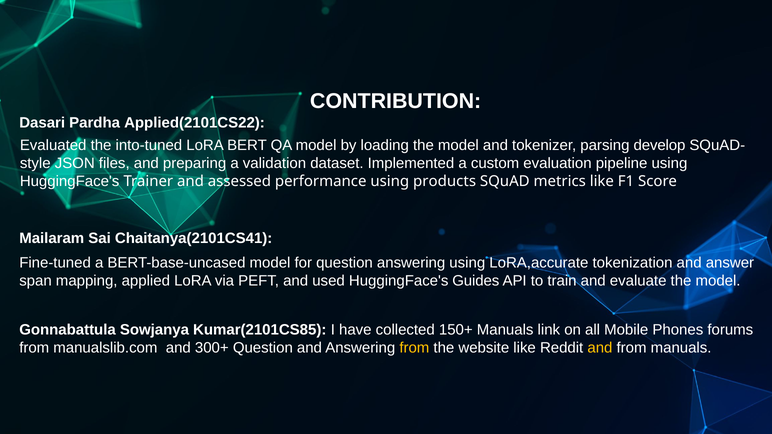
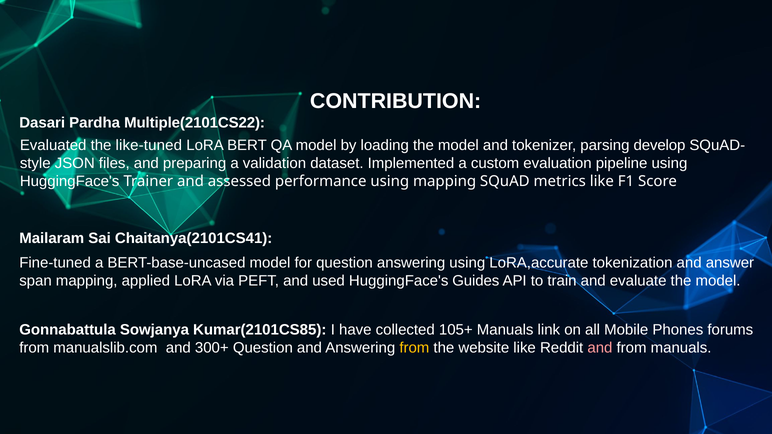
Applied(2101CS22: Applied(2101CS22 -> Multiple(2101CS22
into-tuned: into-tuned -> like-tuned
using products: products -> mapping
150+: 150+ -> 105+
and at (600, 348) colour: yellow -> pink
